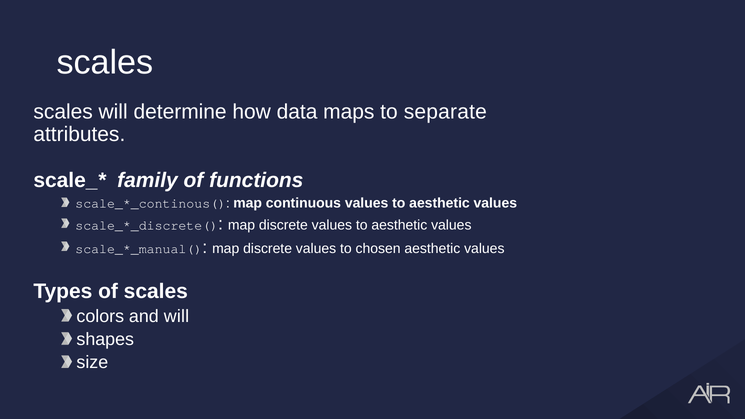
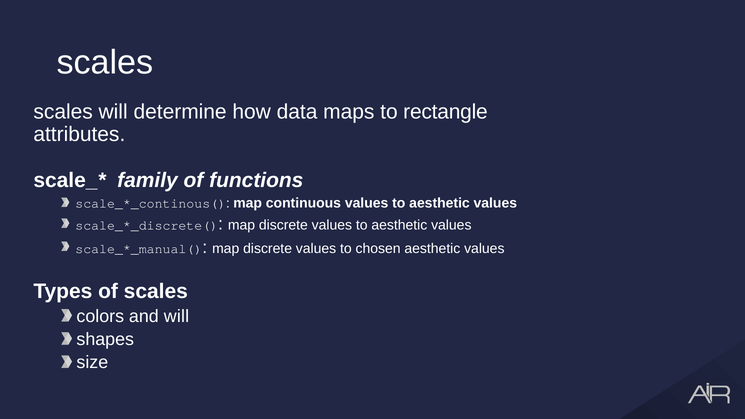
separate: separate -> rectangle
